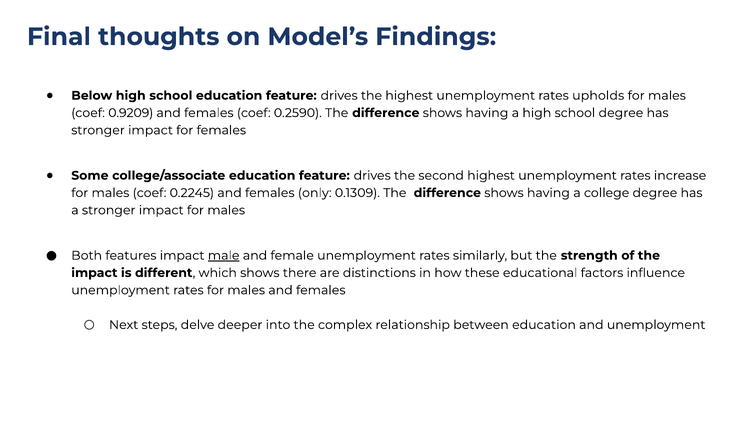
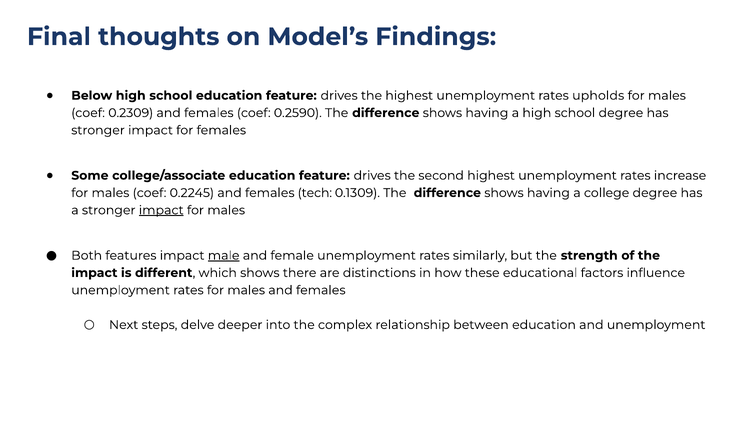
0.9209: 0.9209 -> 0.2309
only: only -> tech
impact at (161, 210) underline: none -> present
